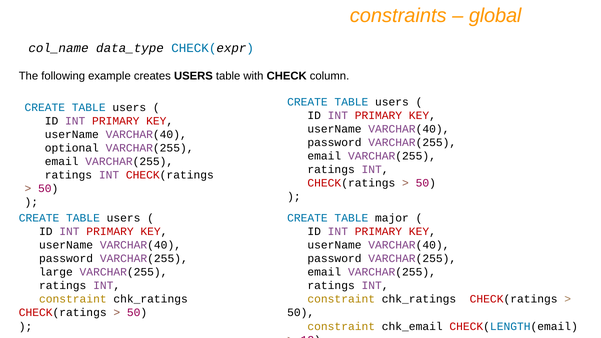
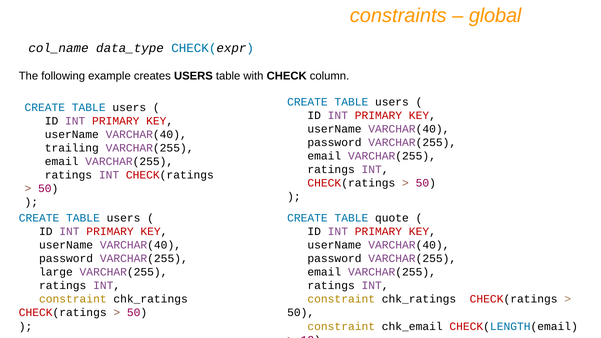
optional: optional -> trailing
major: major -> quote
